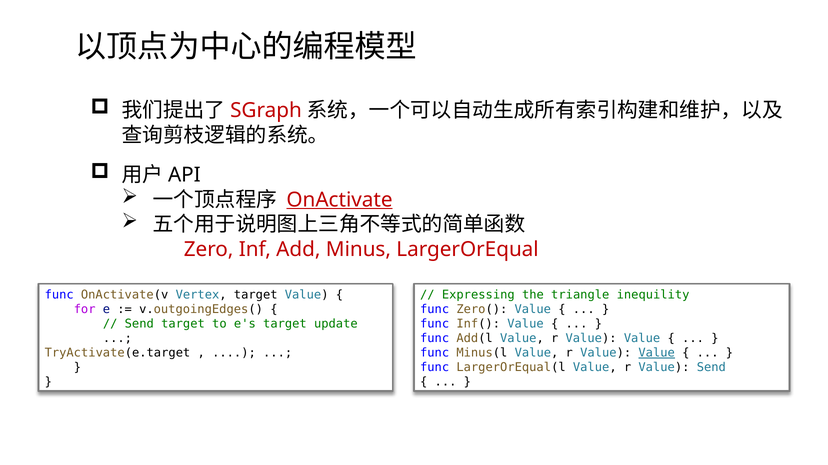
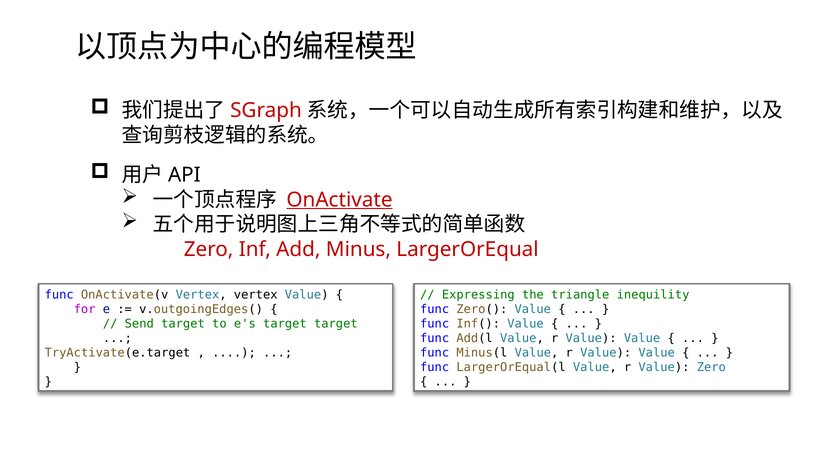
Vertex target: target -> vertex
target update: update -> target
Value at (657, 353) underline: present -> none
Value Send: Send -> Zero
